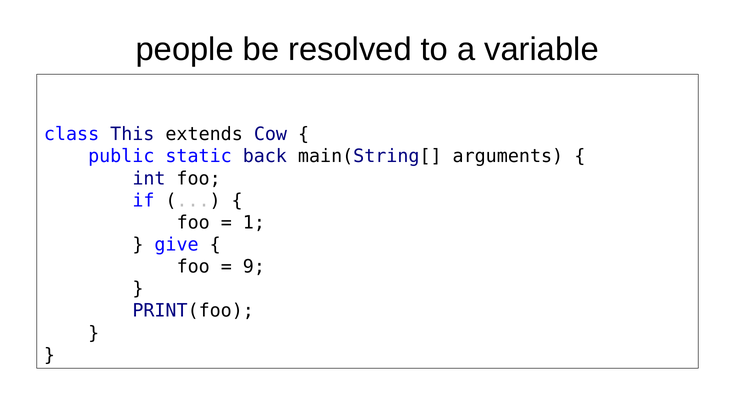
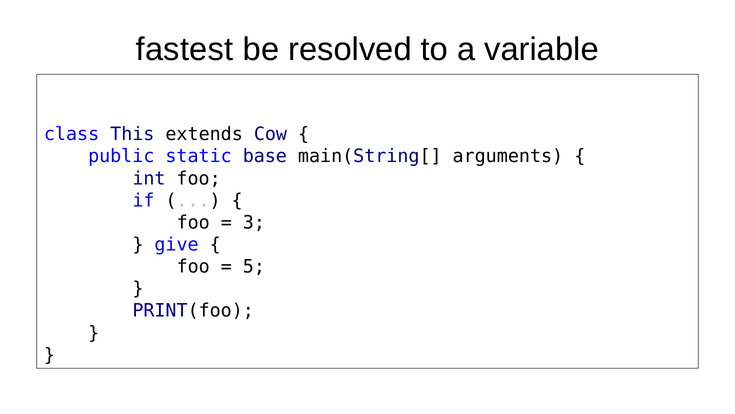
people: people -> fastest
back: back -> base
1: 1 -> 3
9: 9 -> 5
